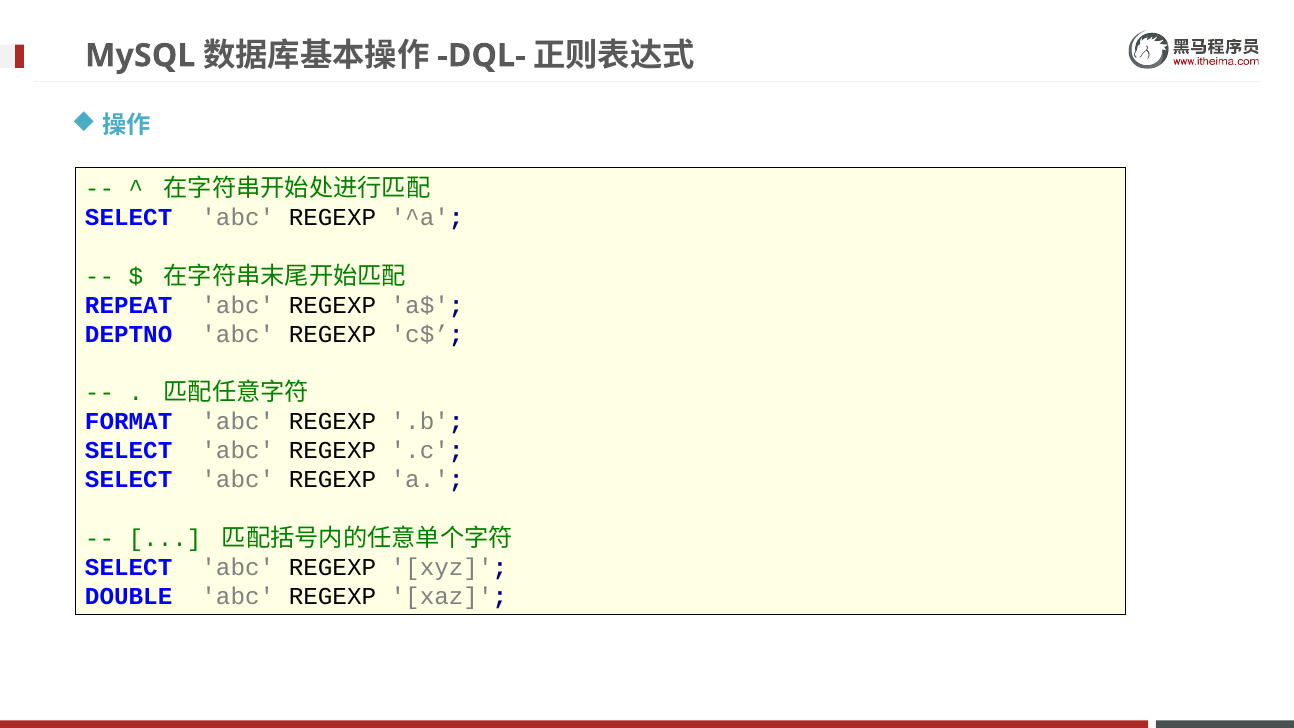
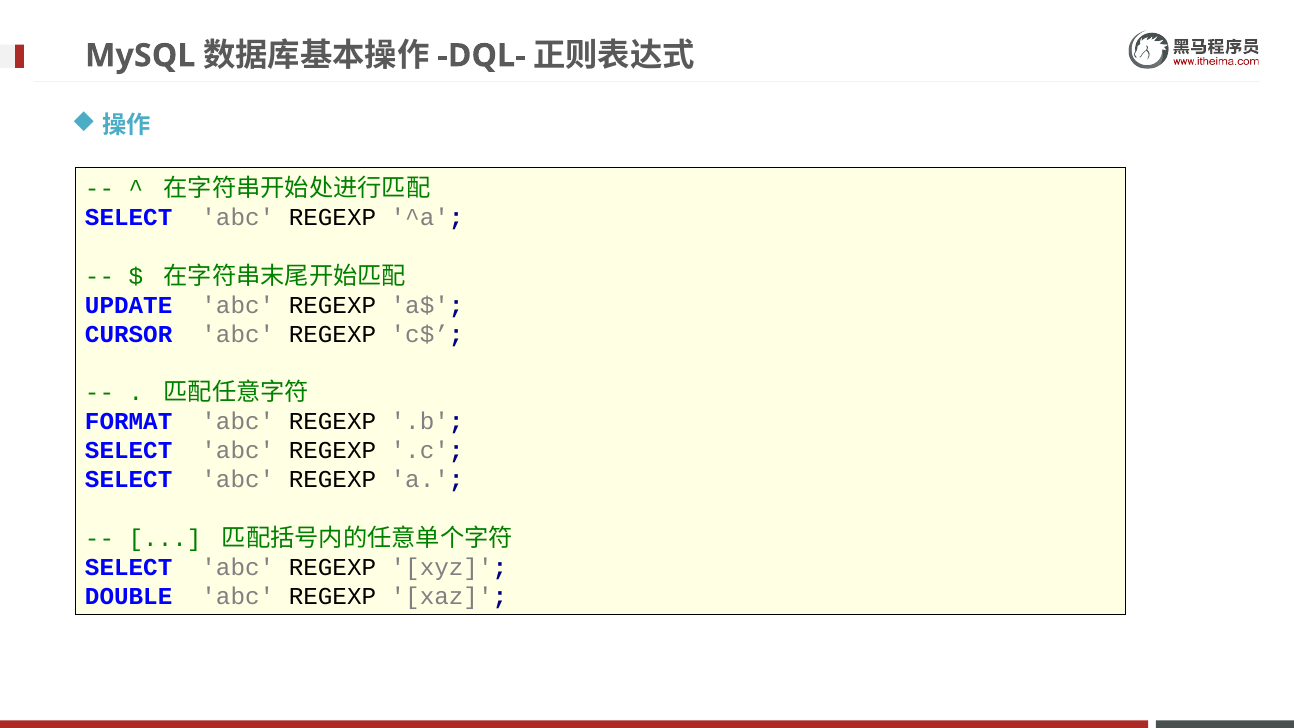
REPEAT: REPEAT -> UPDATE
DEPTNO: DEPTNO -> CURSOR
